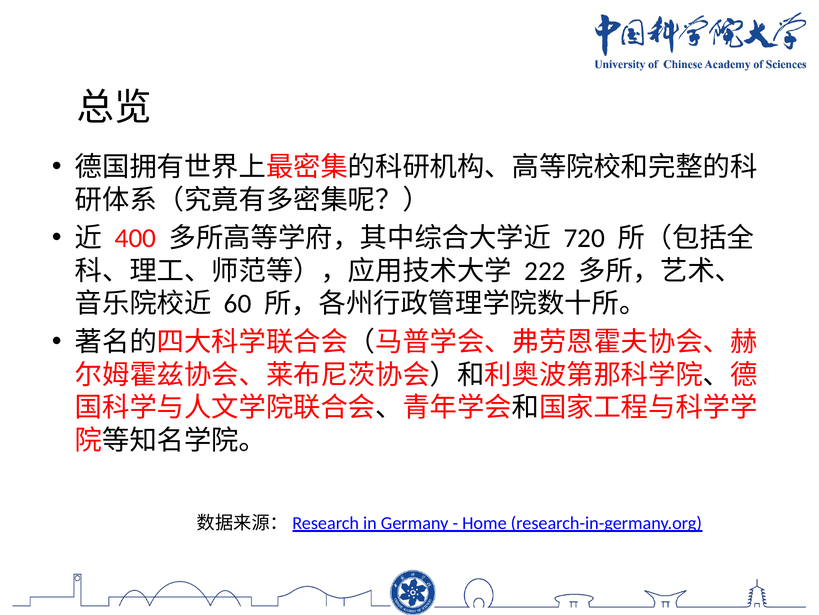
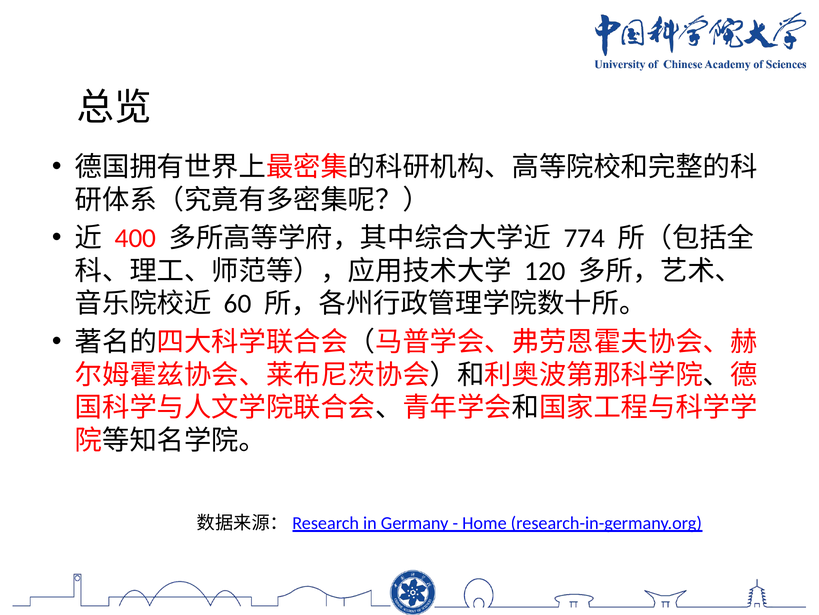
720: 720 -> 774
222: 222 -> 120
